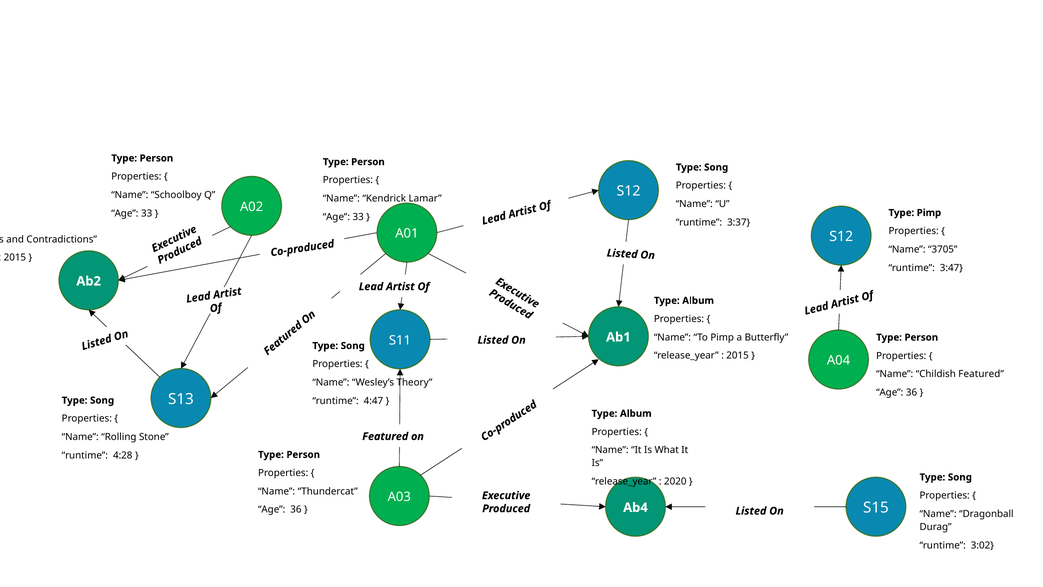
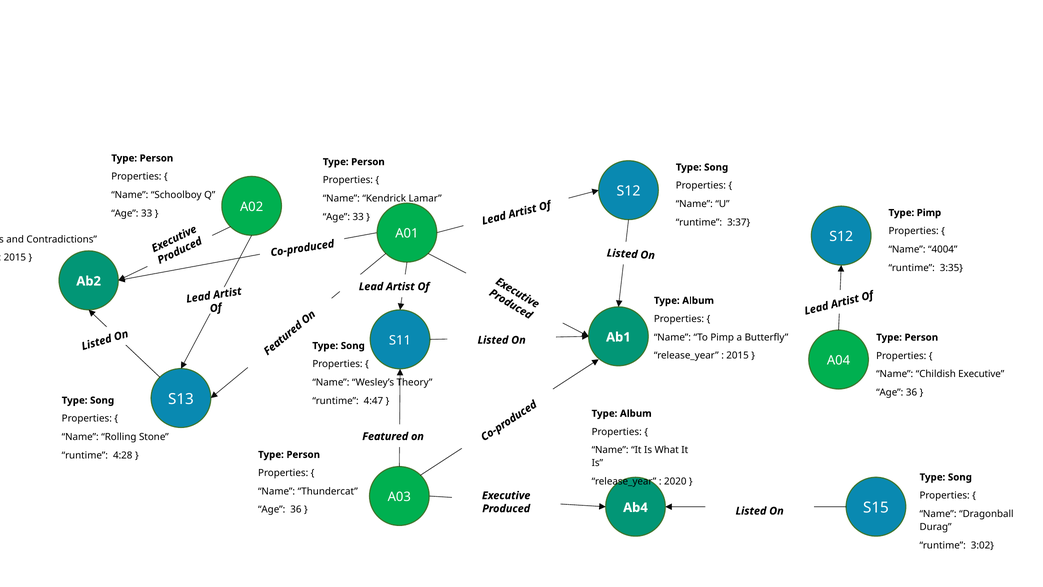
3705: 3705 -> 4004
3:47: 3:47 -> 3:35
Childish Featured: Featured -> Executive
